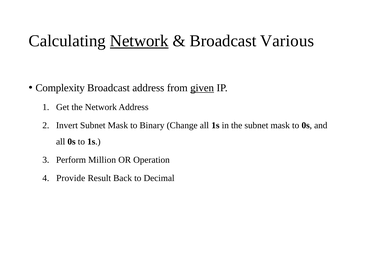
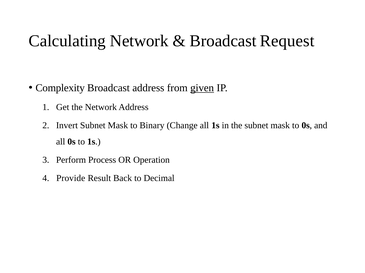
Network at (139, 41) underline: present -> none
Various: Various -> Request
Million: Million -> Process
